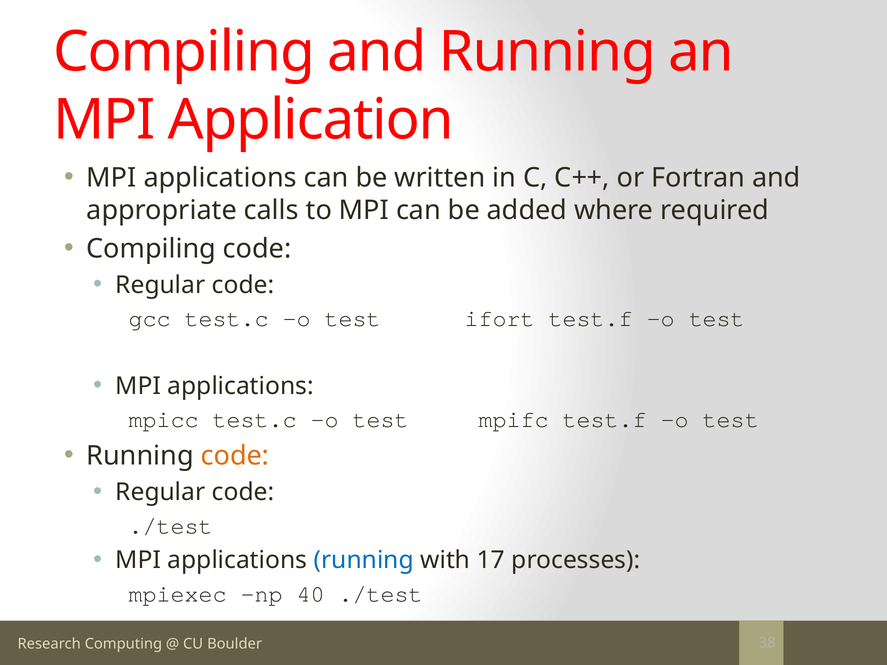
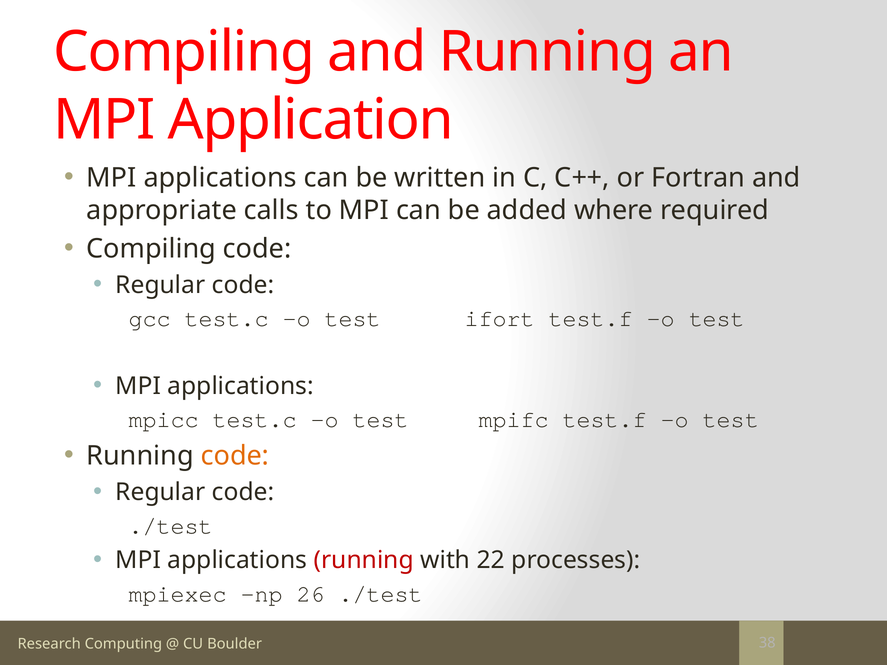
running at (364, 560) colour: blue -> red
17: 17 -> 22
40: 40 -> 26
